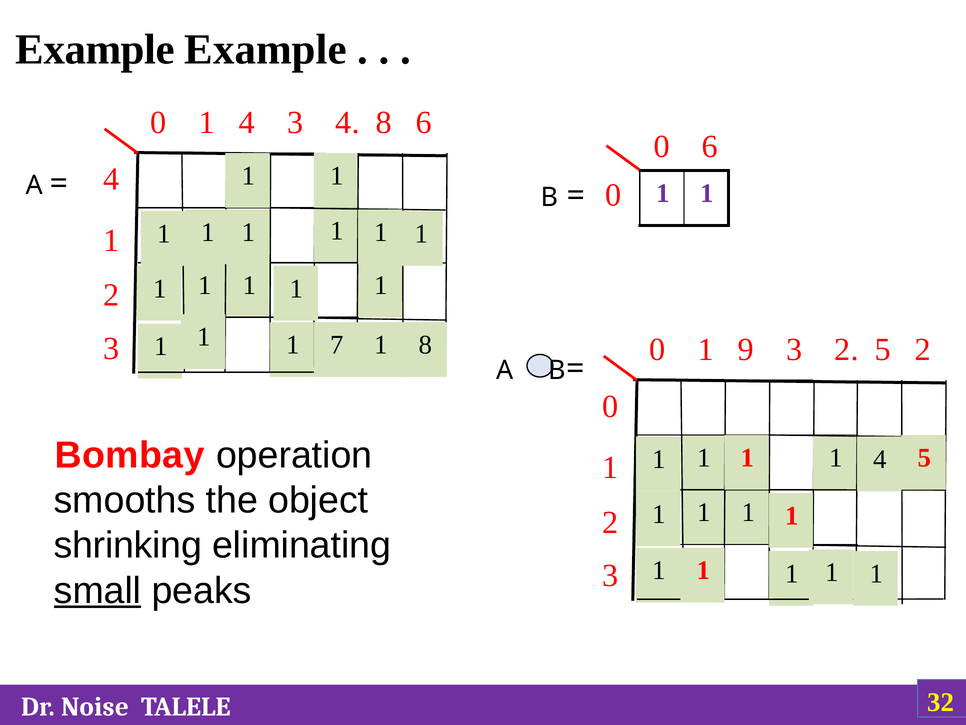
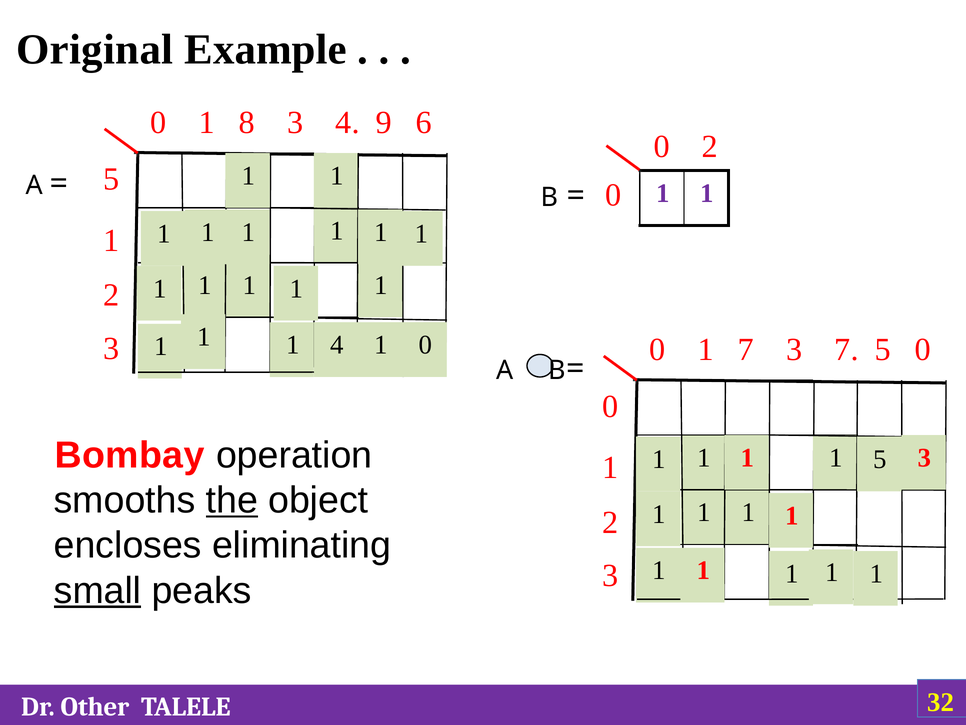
Example at (95, 50): Example -> Original
0 1 4: 4 -> 8
4 8: 8 -> 9
0 6: 6 -> 2
4 at (111, 179): 4 -> 5
1 7: 7 -> 4
8 at (425, 345): 8 -> 0
1 9: 9 -> 7
3 2: 2 -> 7
5 2: 2 -> 0
1 5: 5 -> 3
4 at (880, 459): 4 -> 5
the underline: none -> present
shrinking: shrinking -> encloses
Noise: Noise -> Other
